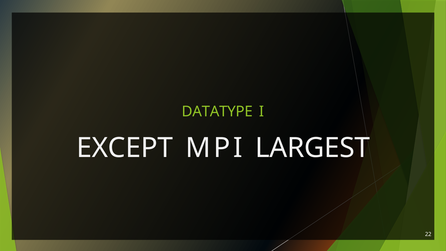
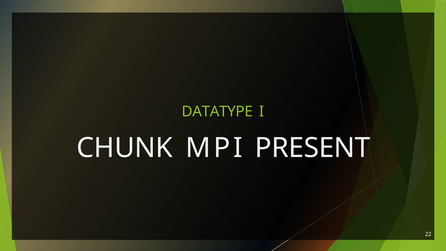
EXCEPT: EXCEPT -> CHUNK
LARGEST: LARGEST -> PRESENT
